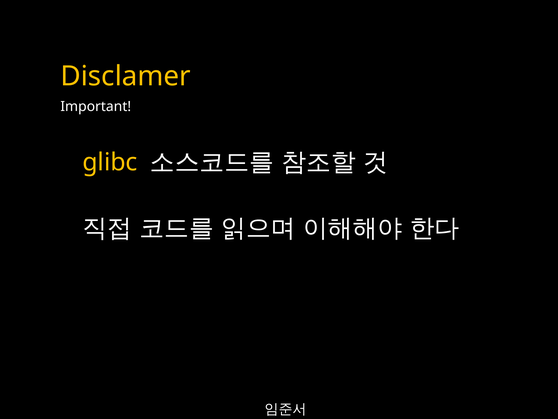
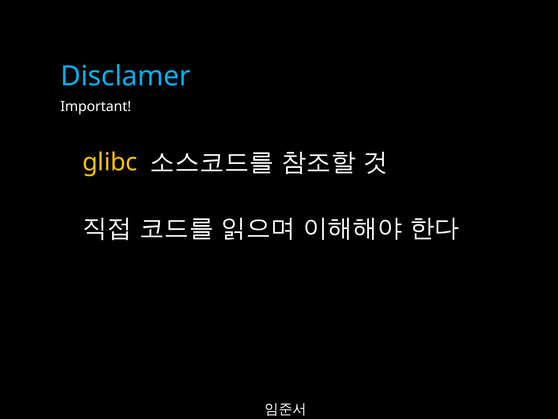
Disclamer colour: yellow -> light blue
